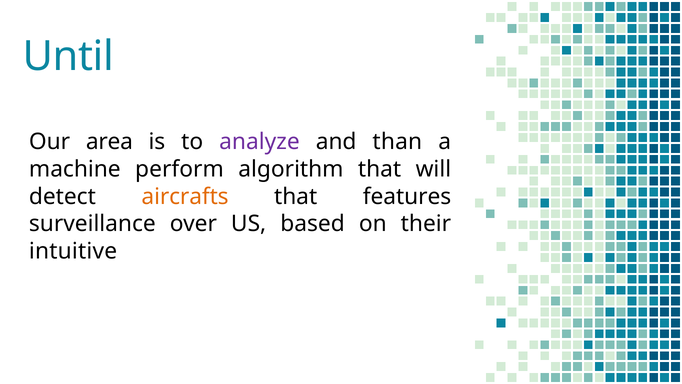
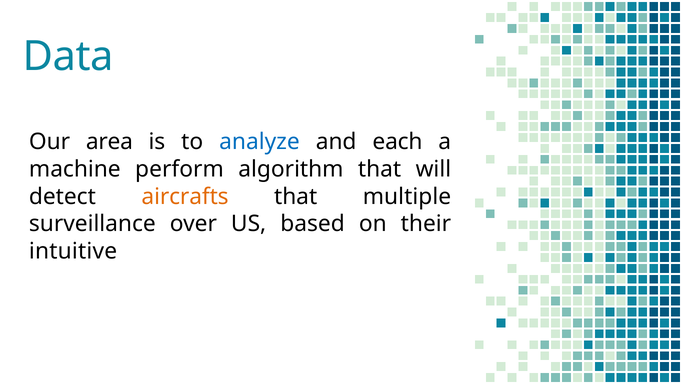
Until: Until -> Data
analyze colour: purple -> blue
than: than -> each
features: features -> multiple
